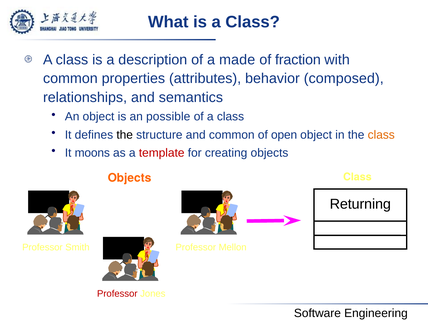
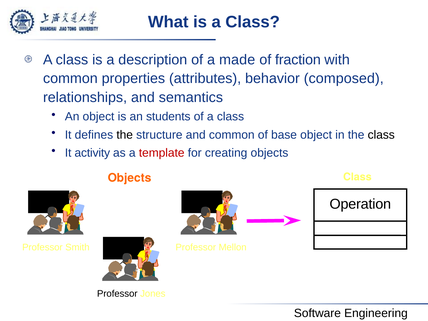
possible: possible -> students
open: open -> base
class at (381, 135) colour: orange -> black
moons: moons -> activity
Returning: Returning -> Operation
Professor at (117, 294) colour: red -> black
